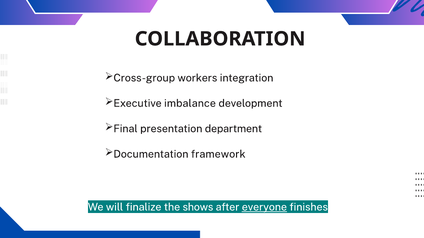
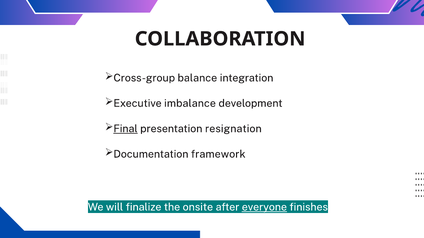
workers: workers -> balance
Final underline: none -> present
department: department -> resignation
shows: shows -> onsite
